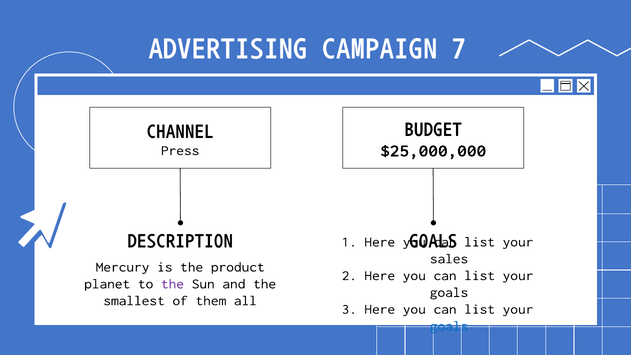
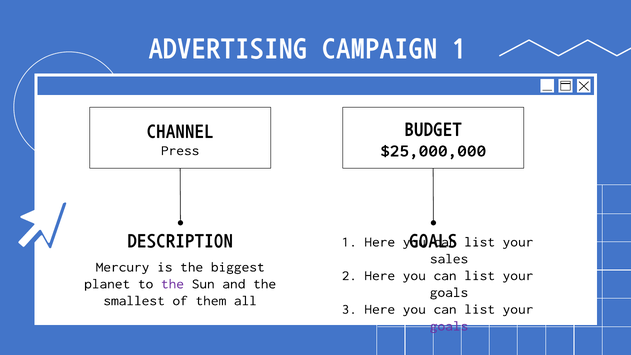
CAMPAIGN 7: 7 -> 1
product: product -> biggest
goals at (449, 326) colour: blue -> purple
